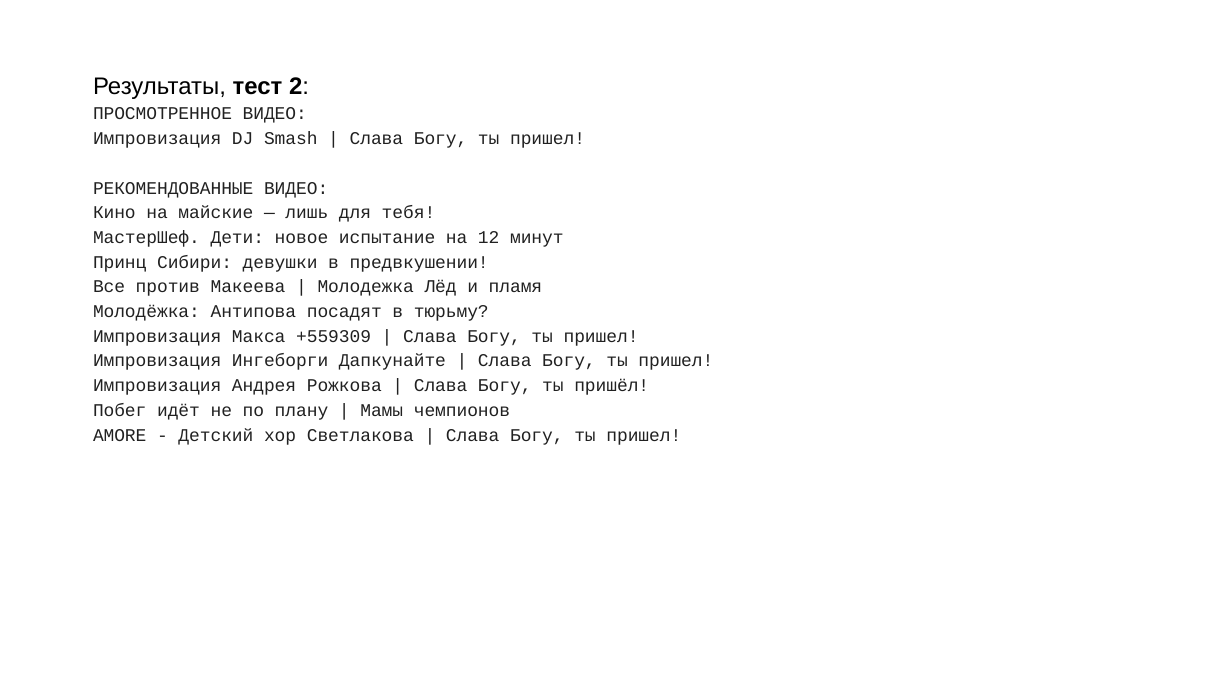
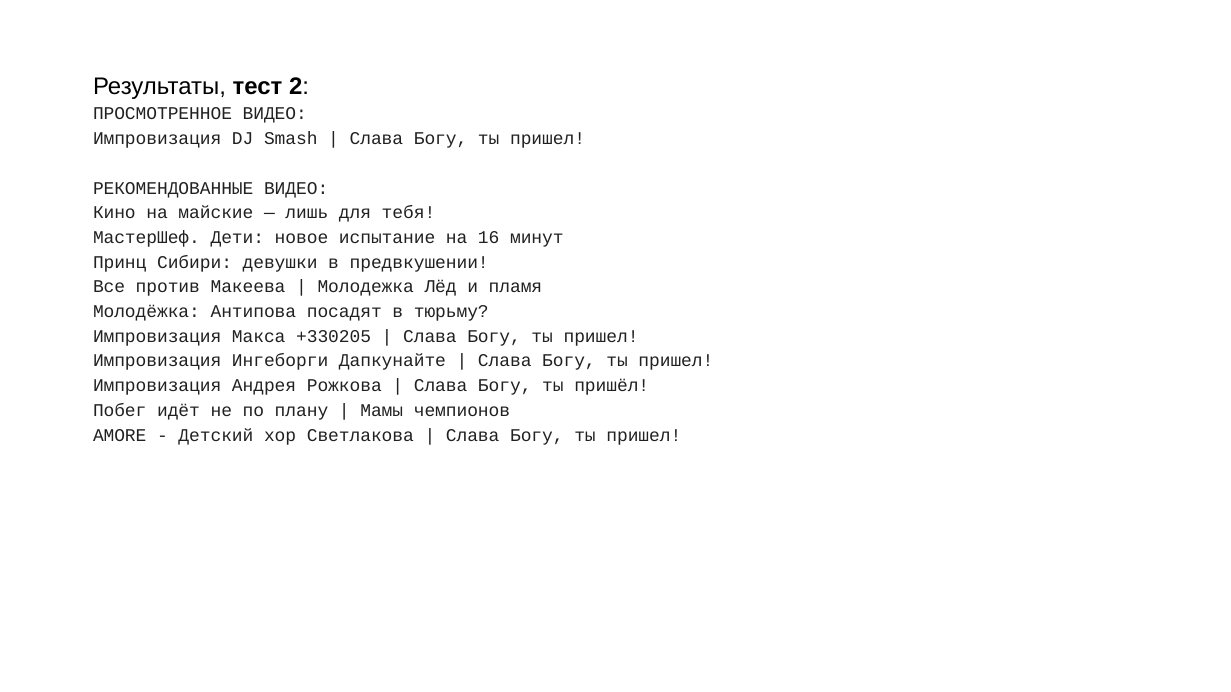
12: 12 -> 16
+559309: +559309 -> +330205
